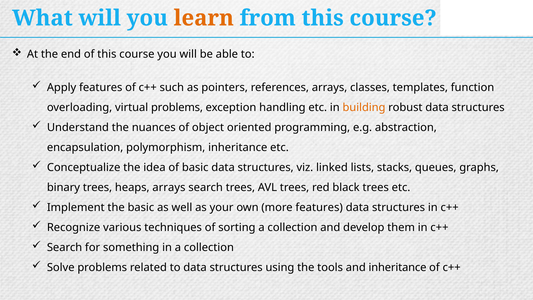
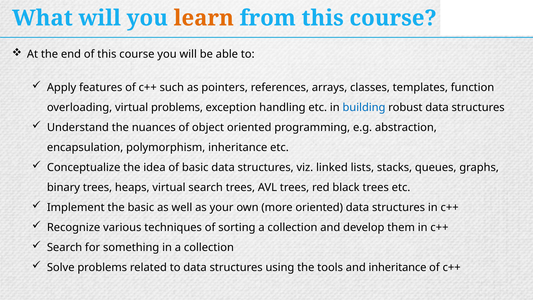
building colour: orange -> blue
heaps arrays: arrays -> virtual
more features: features -> oriented
